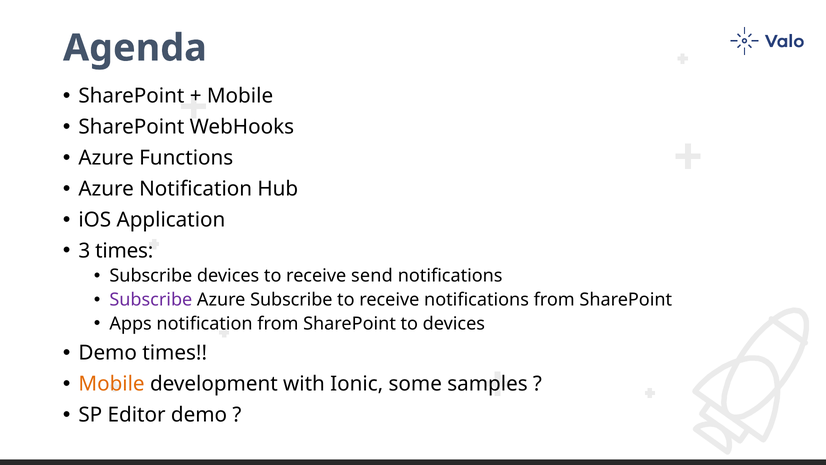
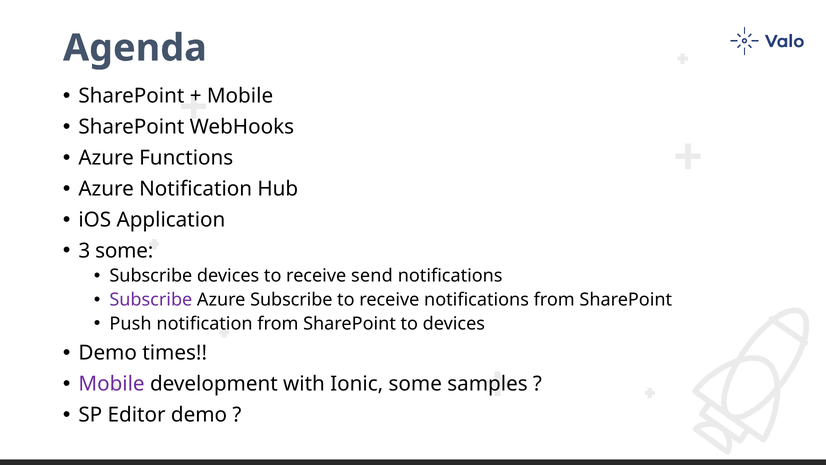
3 times: times -> some
Apps: Apps -> Push
Mobile at (112, 384) colour: orange -> purple
